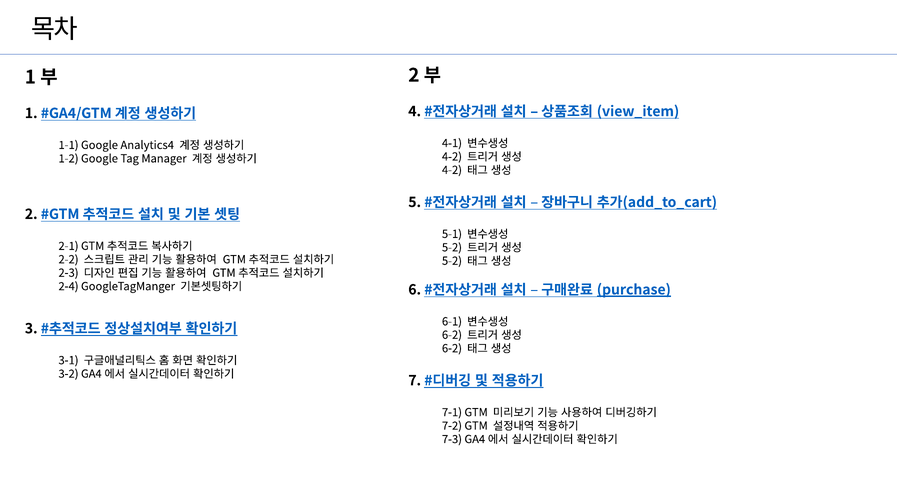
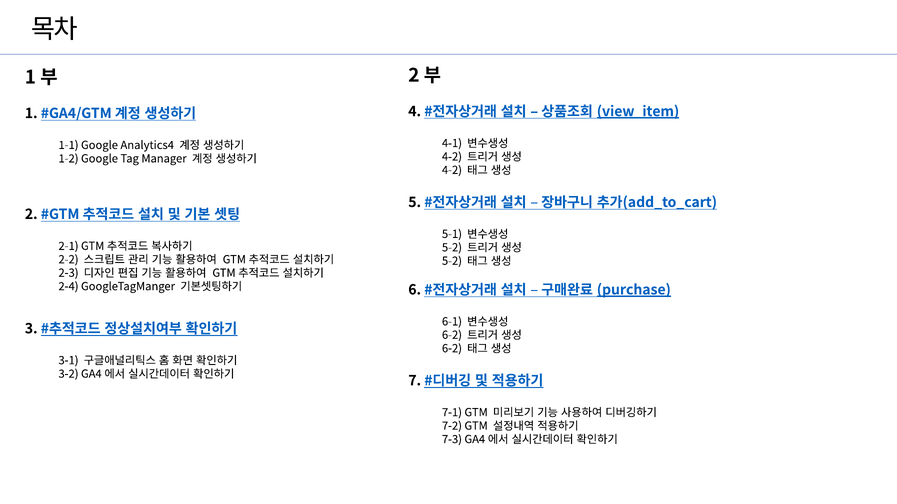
view_item underline: none -> present
